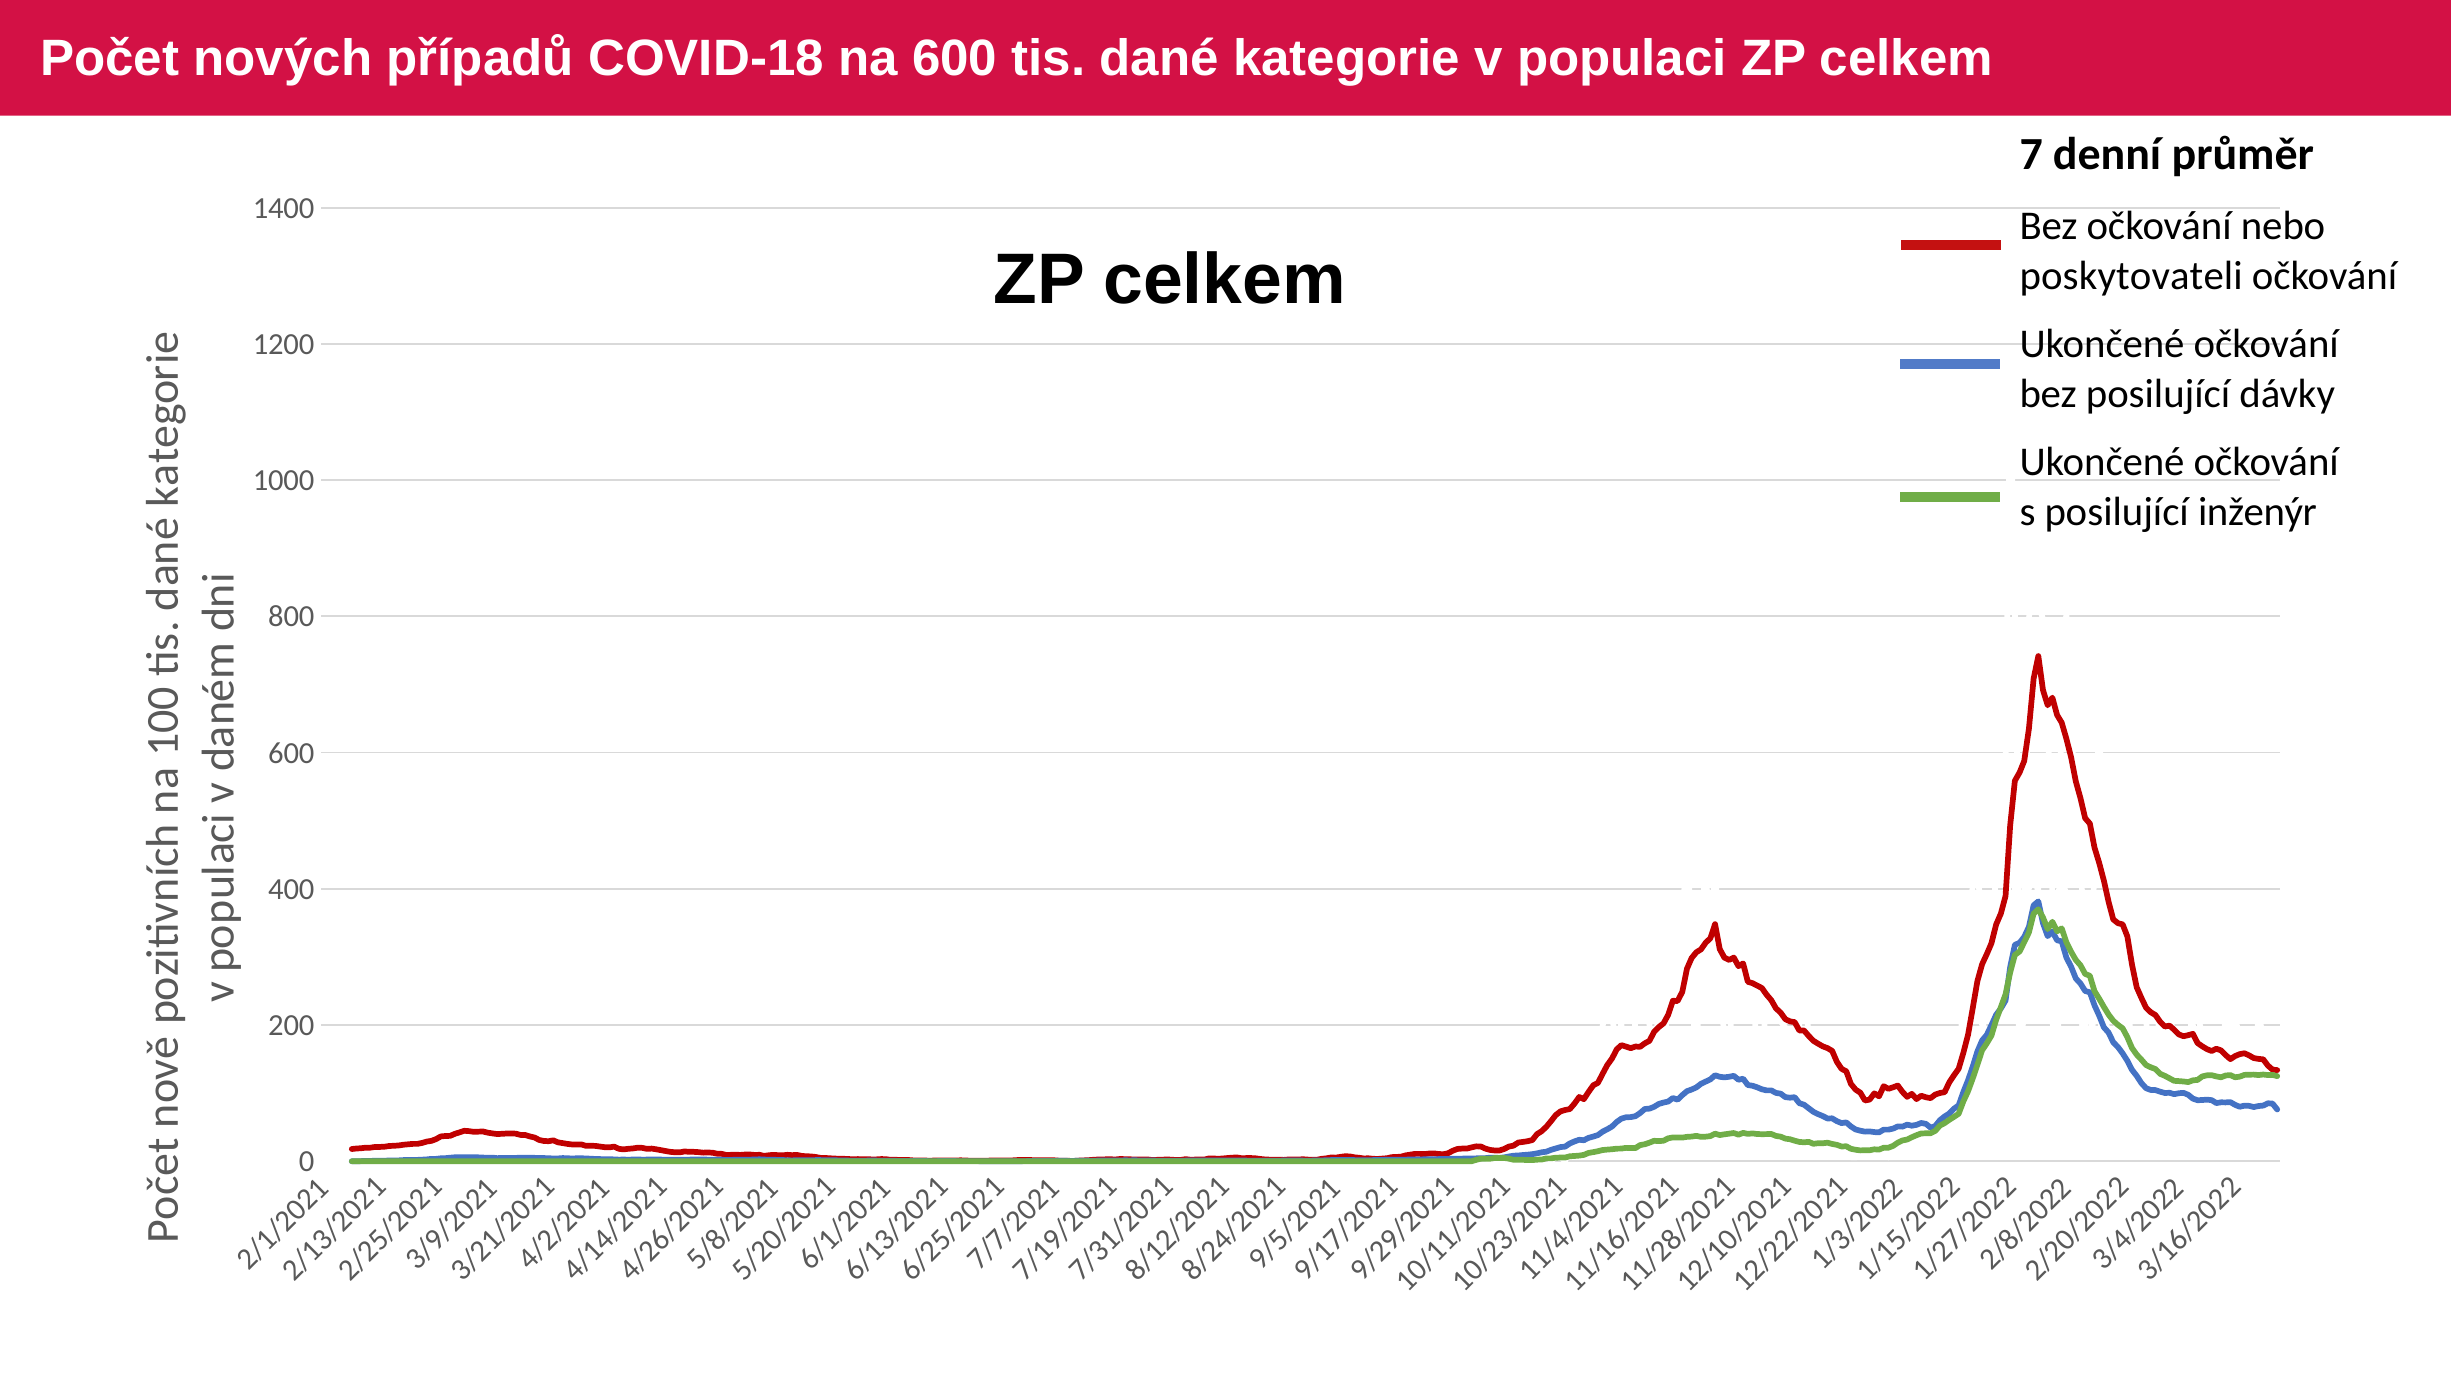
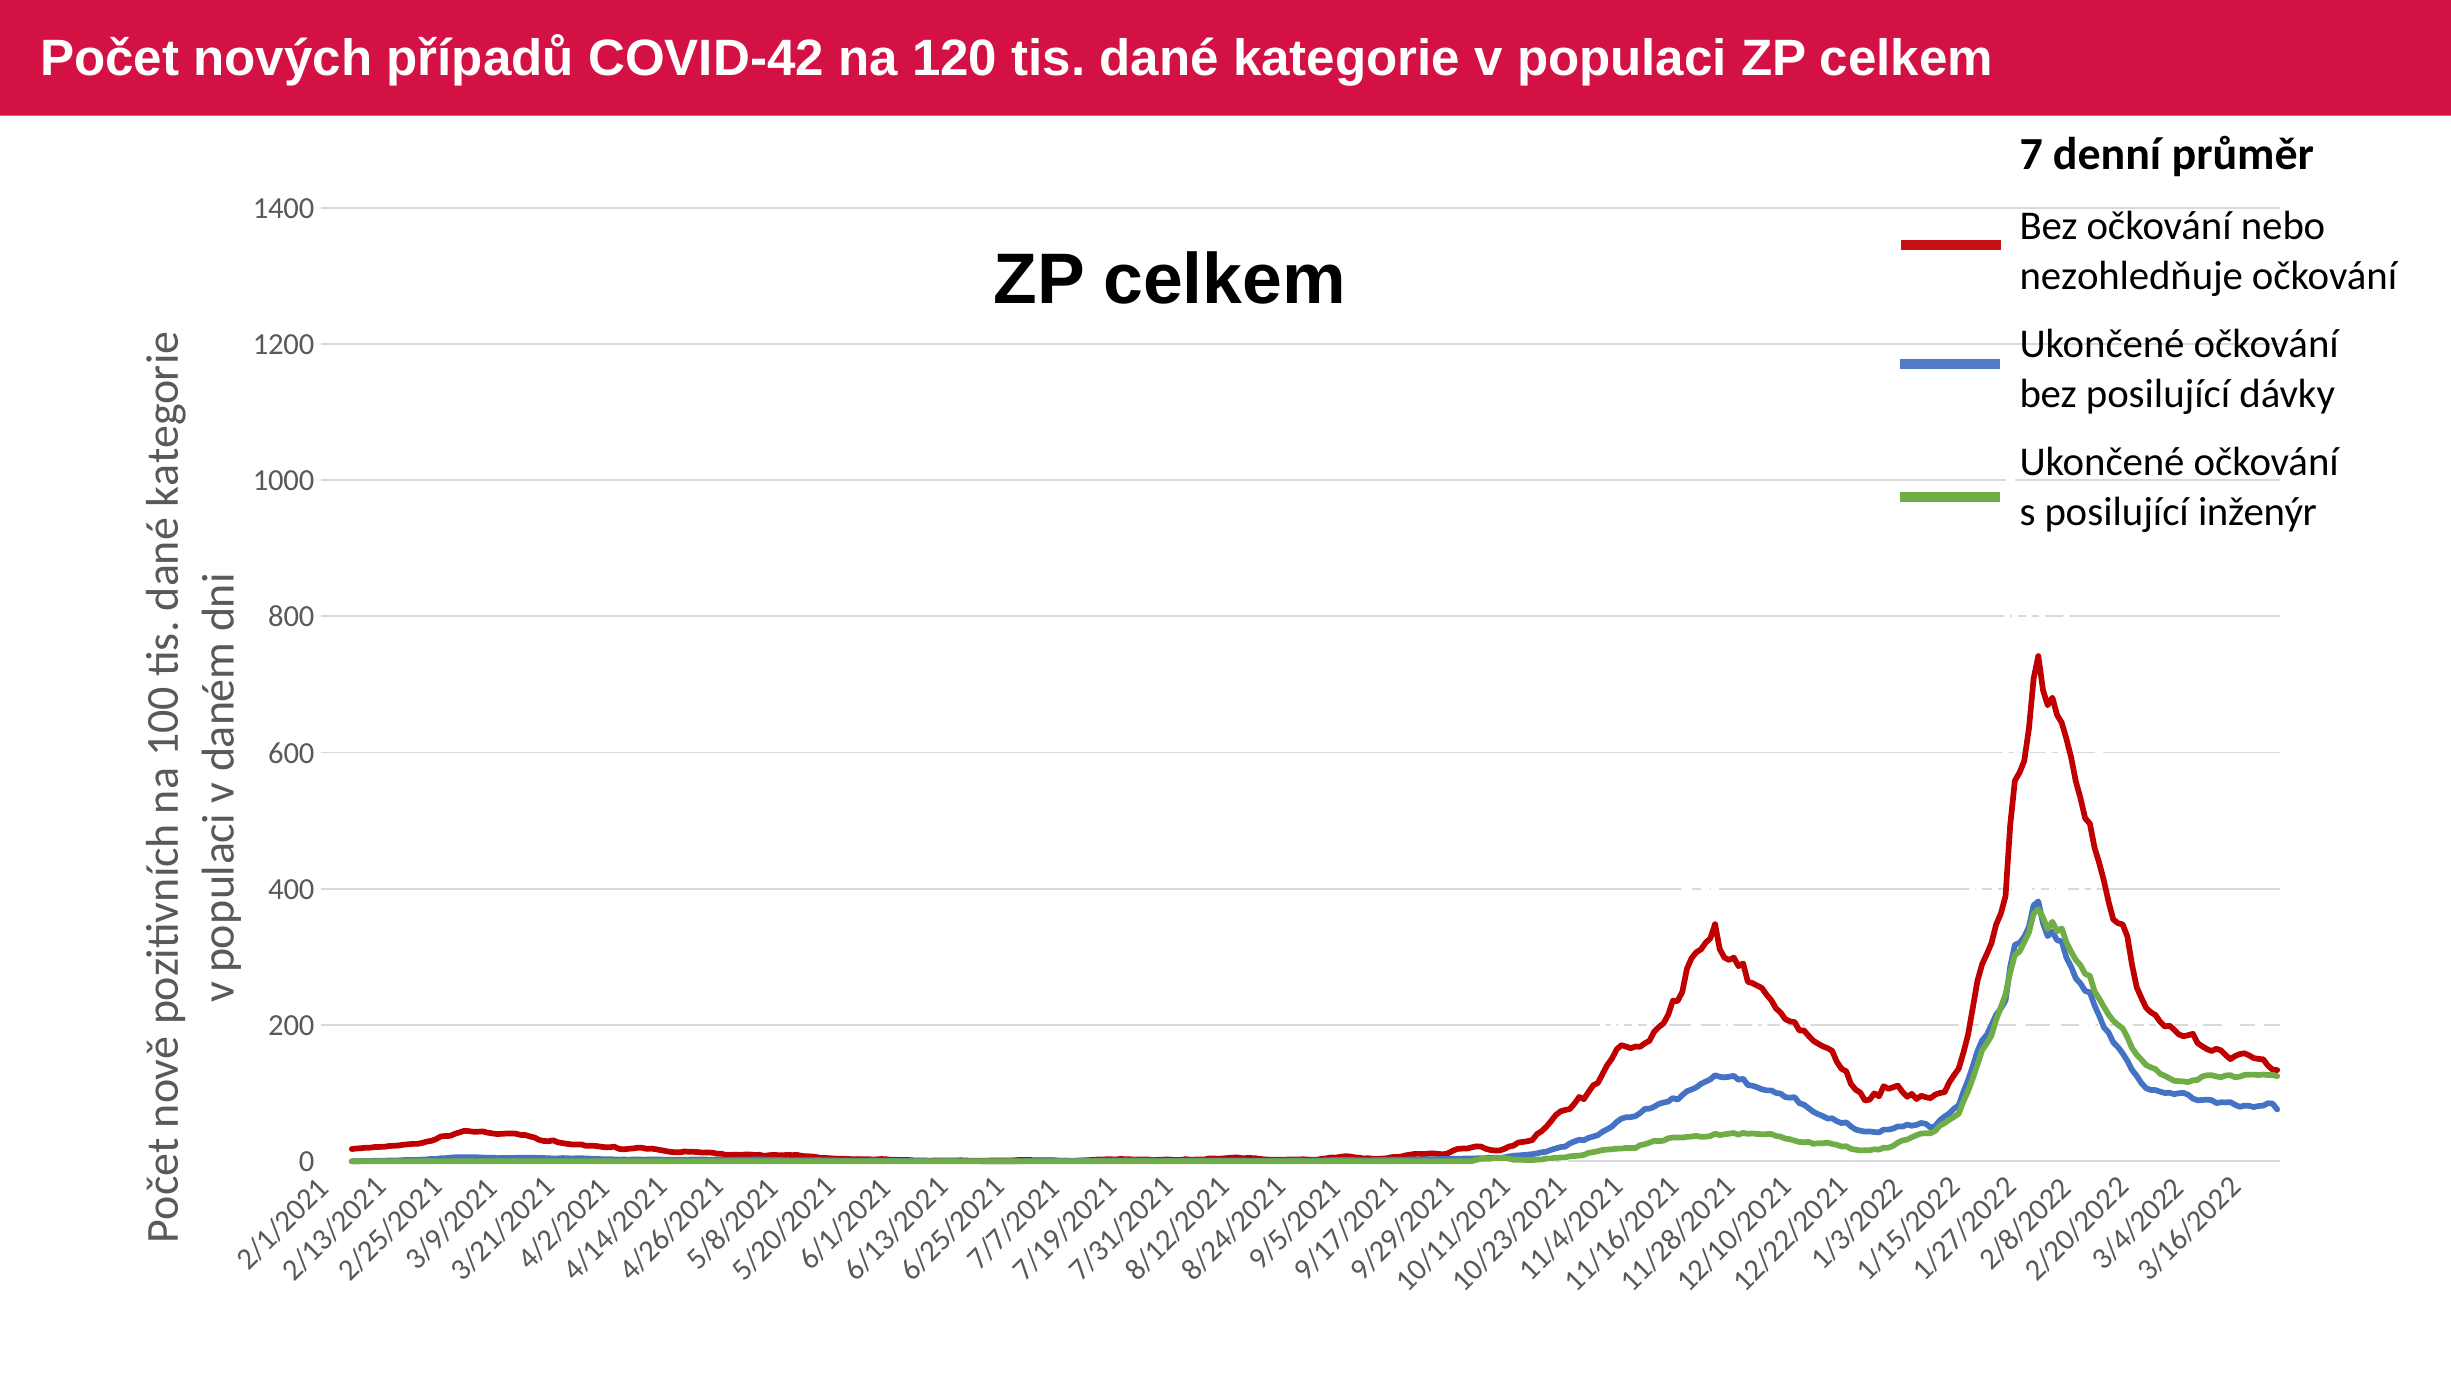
COVID-18: COVID-18 -> COVID-42
na 600: 600 -> 120
poskytovateli: poskytovateli -> nezohledňuje
